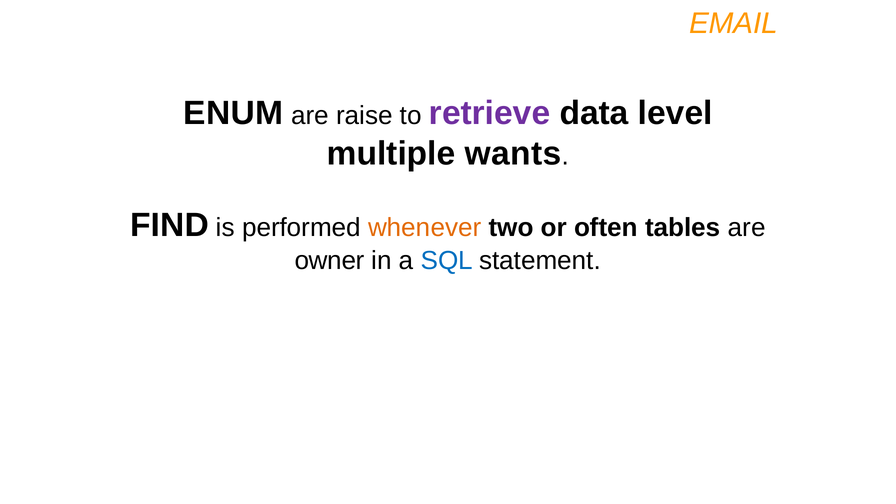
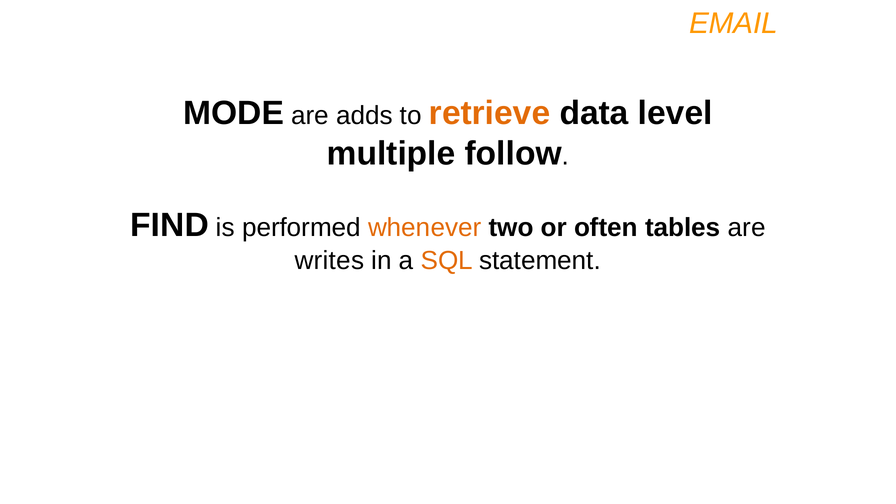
ENUM: ENUM -> MODE
raise: raise -> adds
retrieve colour: purple -> orange
wants: wants -> follow
owner: owner -> writes
SQL colour: blue -> orange
